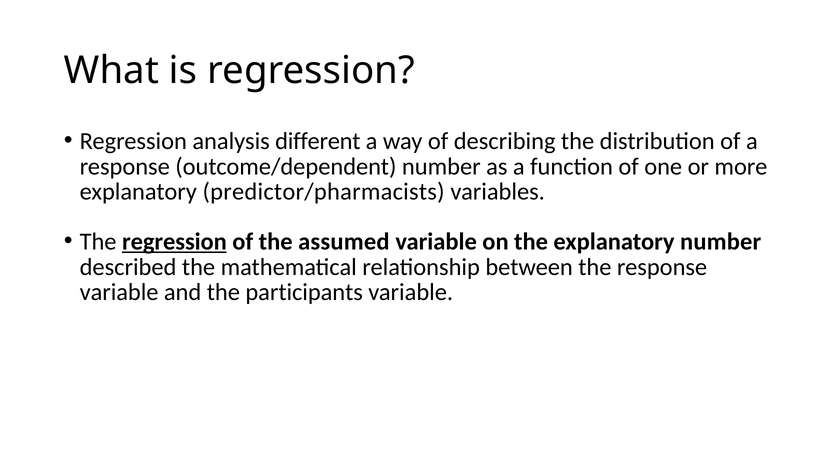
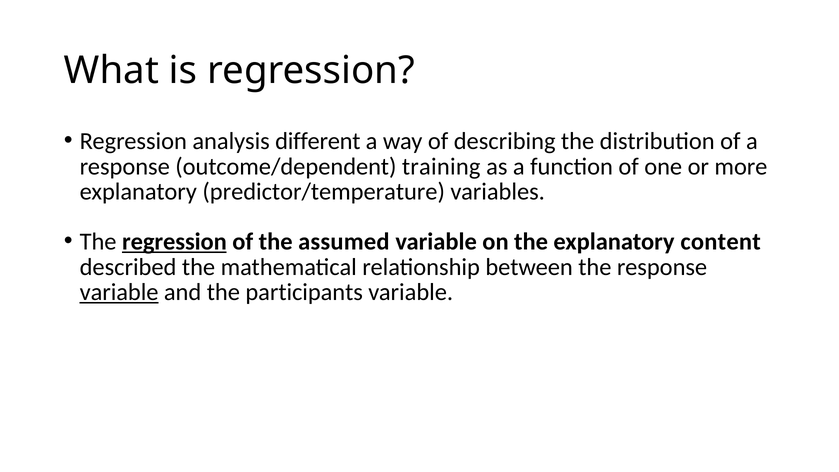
outcome/dependent number: number -> training
predictor/pharmacists: predictor/pharmacists -> predictor/temperature
explanatory number: number -> content
variable at (119, 292) underline: none -> present
